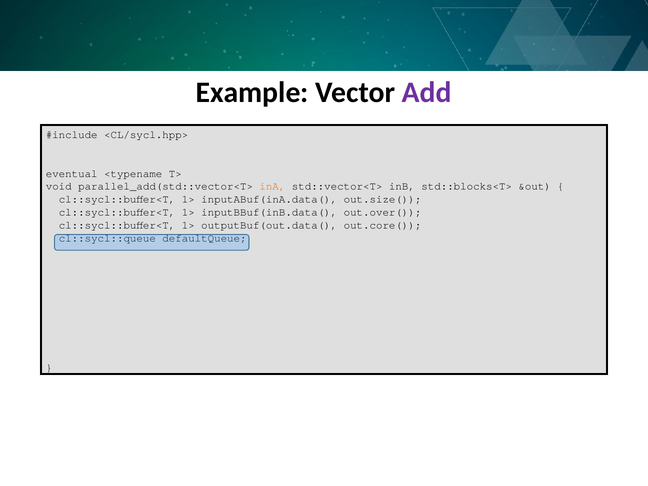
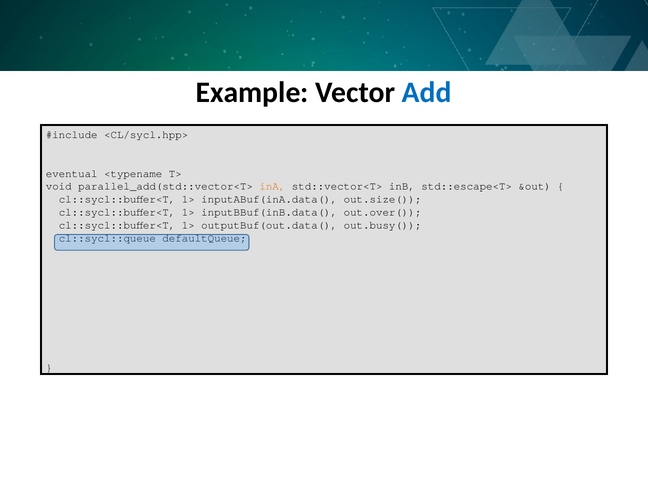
Add colour: purple -> blue
std::blocks<T>: std::blocks<T> -> std::escape<T>
out.core(: out.core( -> out.busy(
